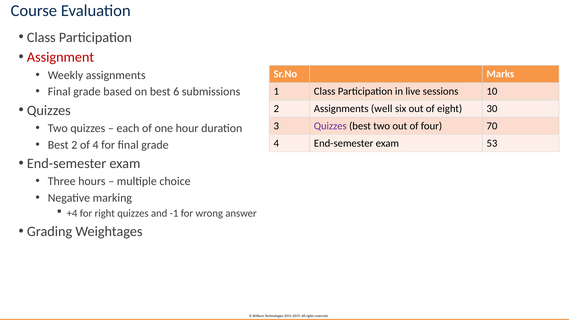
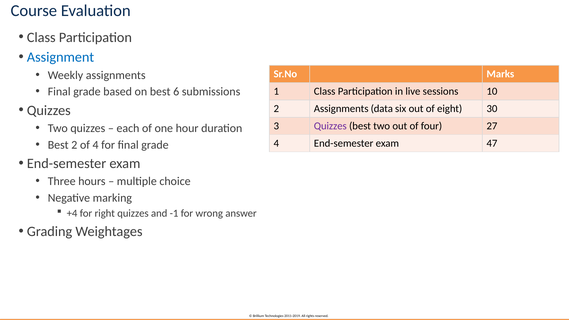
Assignment colour: red -> blue
well: well -> data
70: 70 -> 27
53: 53 -> 47
